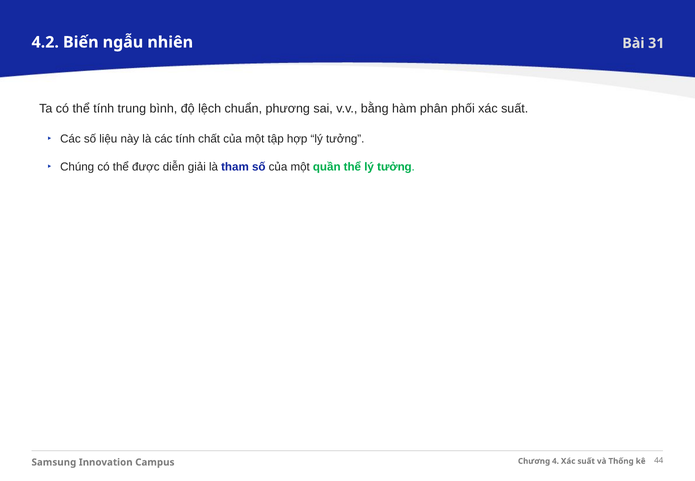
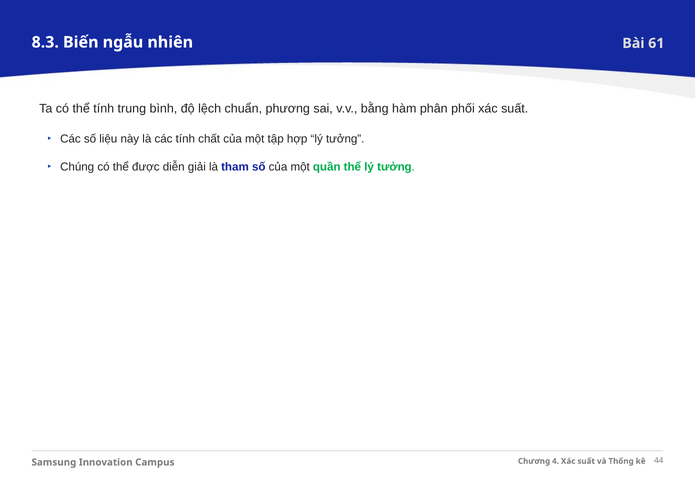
4.2: 4.2 -> 8.3
31: 31 -> 61
